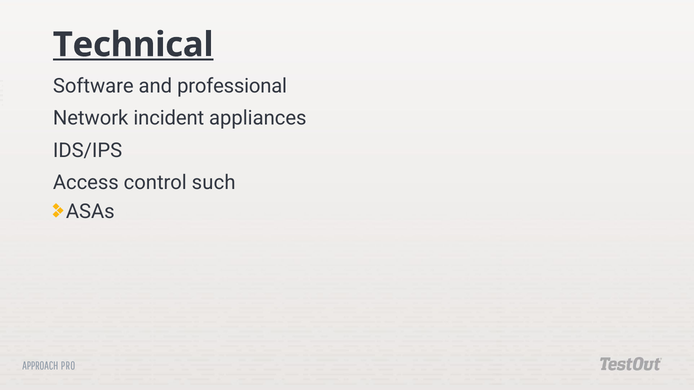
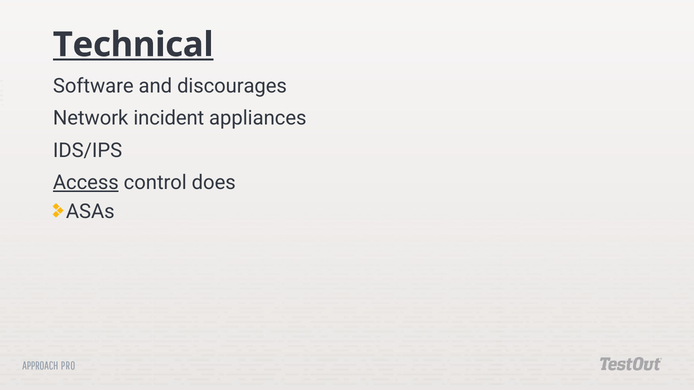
professional: professional -> discourages
Access underline: none -> present
such: such -> does
